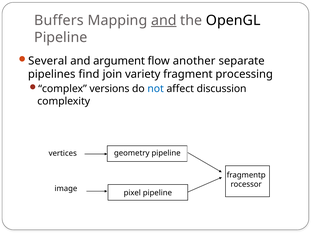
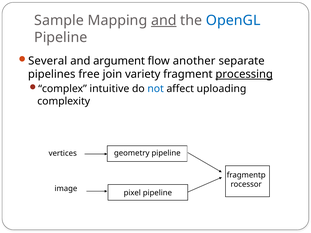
Buffers: Buffers -> Sample
OpenGL colour: black -> blue
find: find -> free
processing underline: none -> present
versions: versions -> intuitive
discussion: discussion -> uploading
